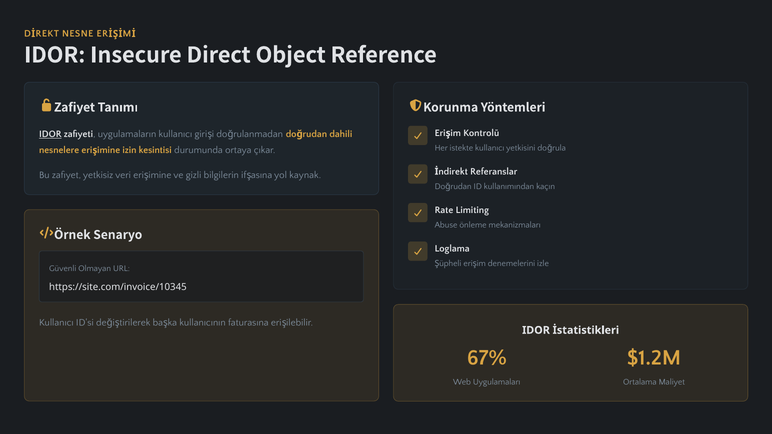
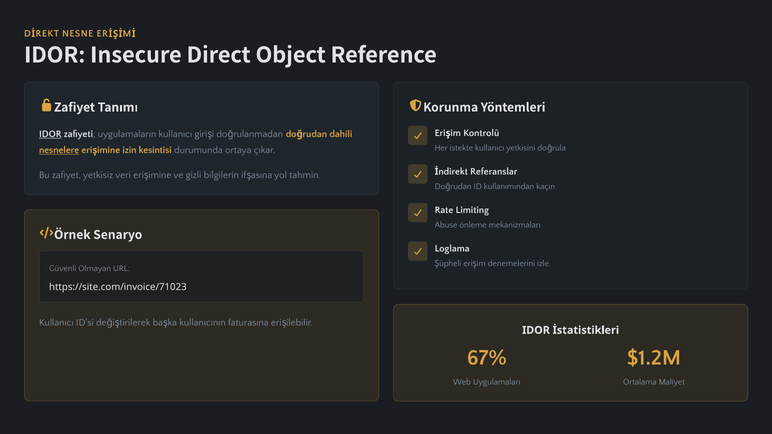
nesnelere underline: none -> present
kaynak: kaynak -> tahmin
https://site.com/invoice/10345: https://site.com/invoice/10345 -> https://site.com/invoice/71023
